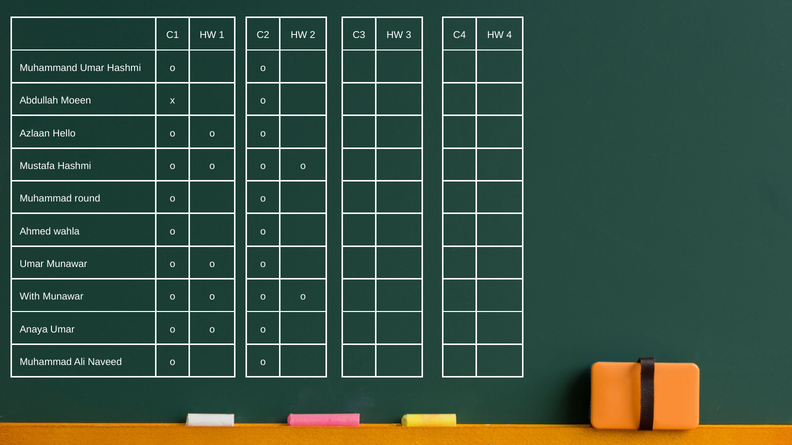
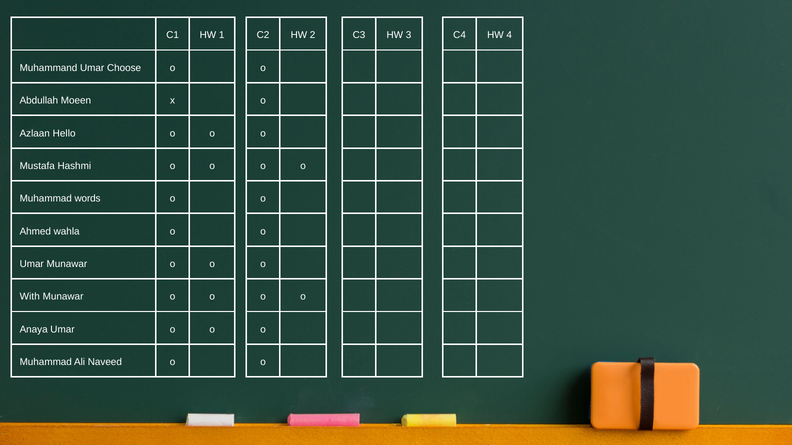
Umar Hashmi: Hashmi -> Choose
round: round -> words
